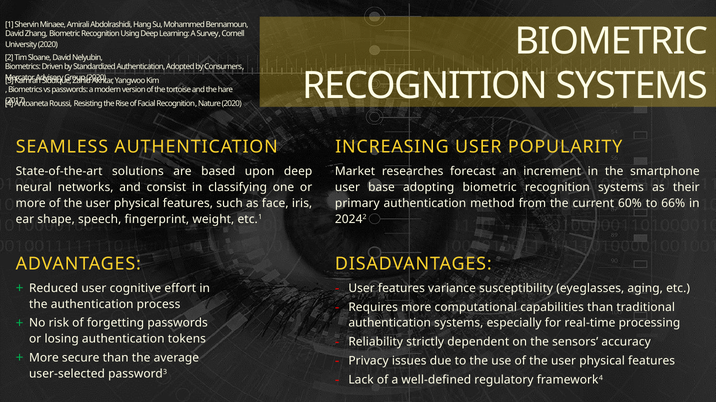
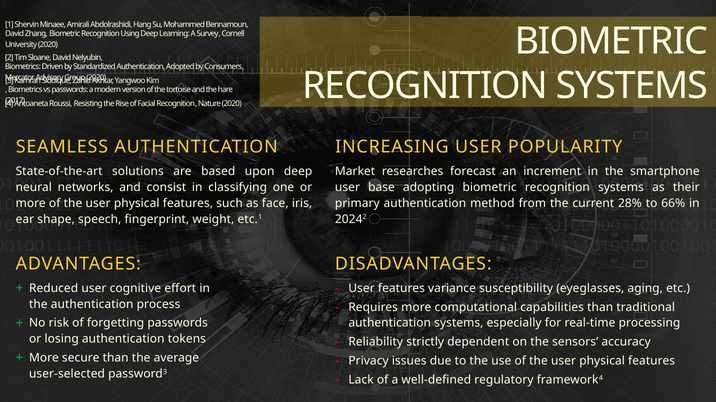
60%: 60% -> 28%
